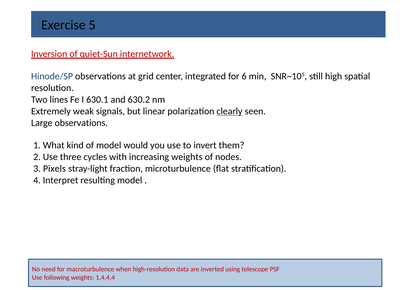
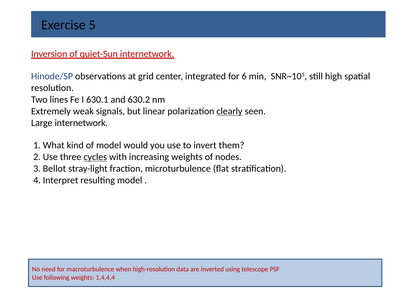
Large observations: observations -> internetwork
cycles underline: none -> present
Pixels: Pixels -> Bellot
